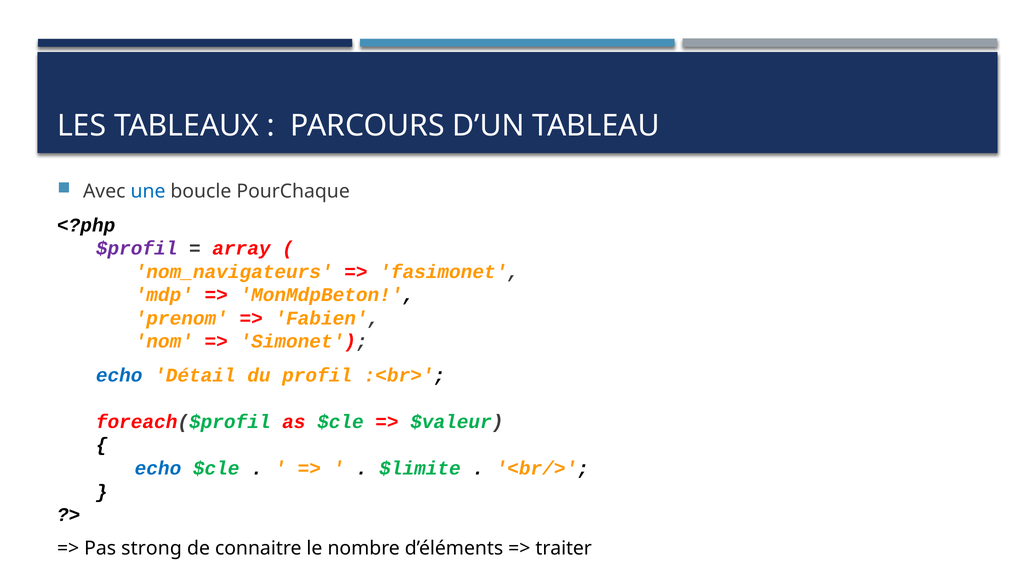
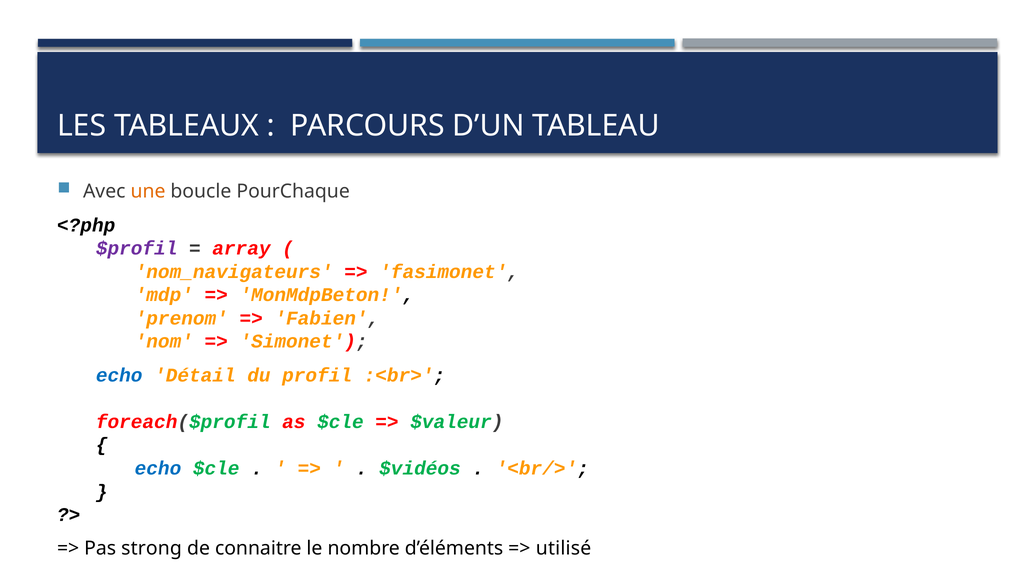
une colour: blue -> orange
$limite: $limite -> $vidéos
traiter: traiter -> utilisé
